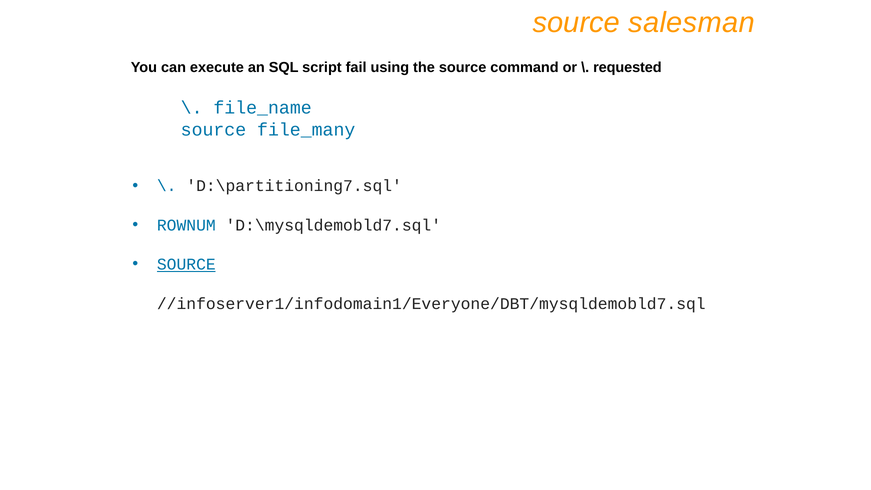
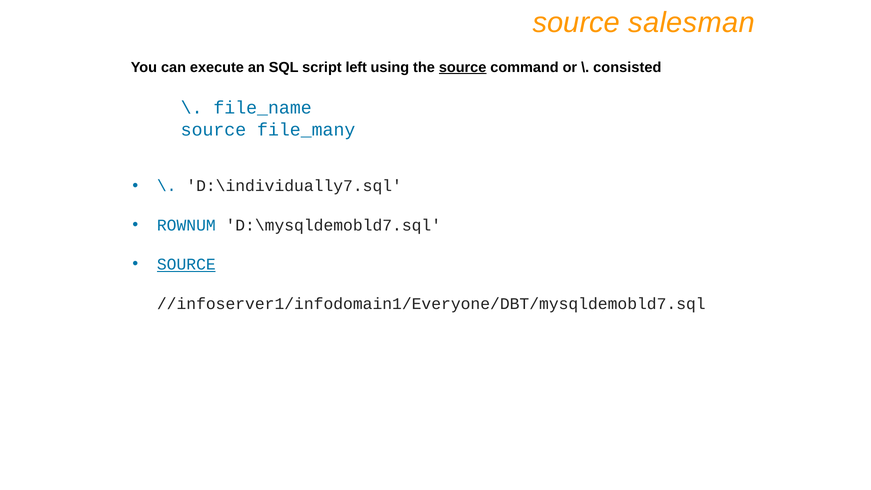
fail: fail -> left
source at (463, 67) underline: none -> present
requested: requested -> consisted
D:\partitioning7.sql: D:\partitioning7.sql -> D:\individually7.sql
